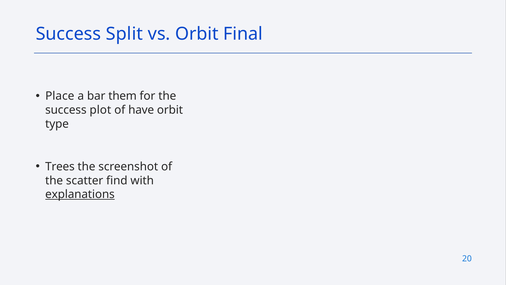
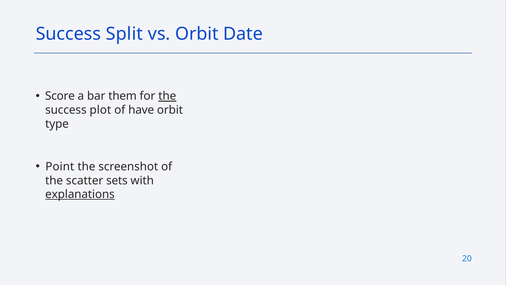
Final: Final -> Date
Place: Place -> Score
the at (167, 96) underline: none -> present
Trees: Trees -> Point
find: find -> sets
